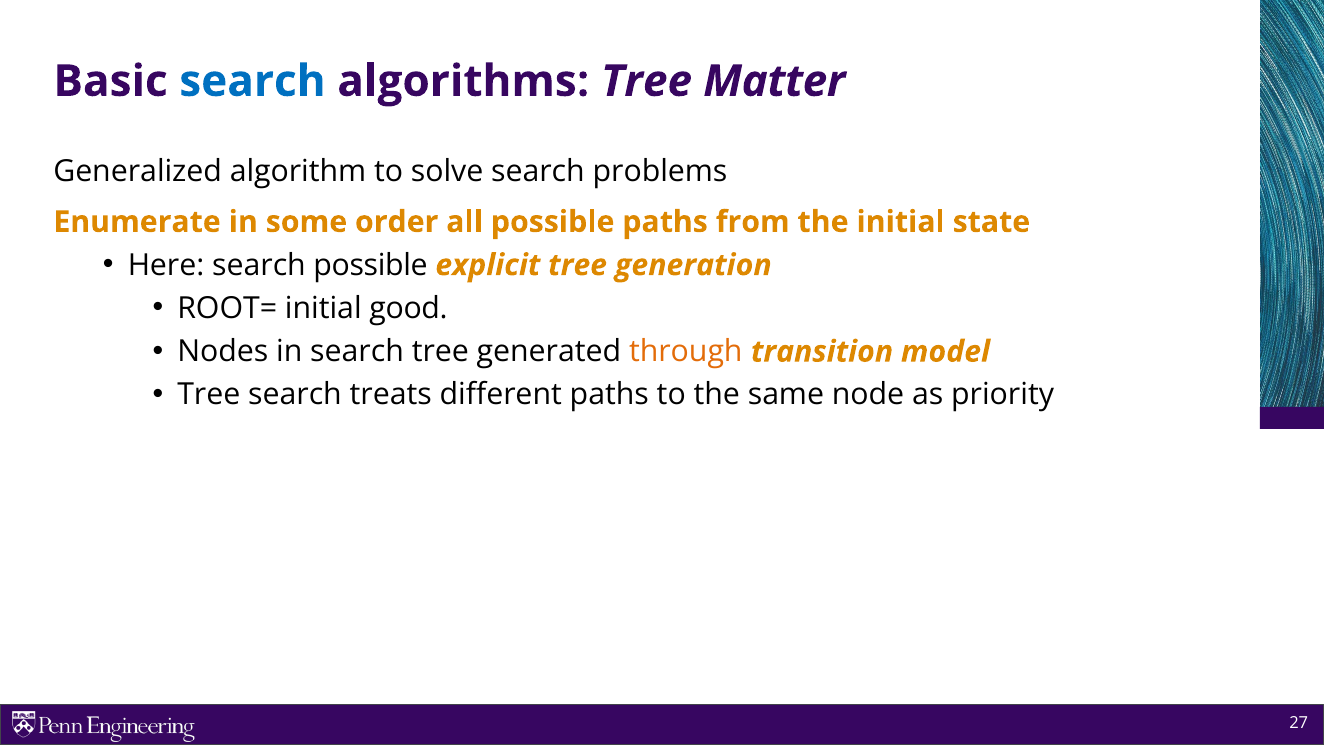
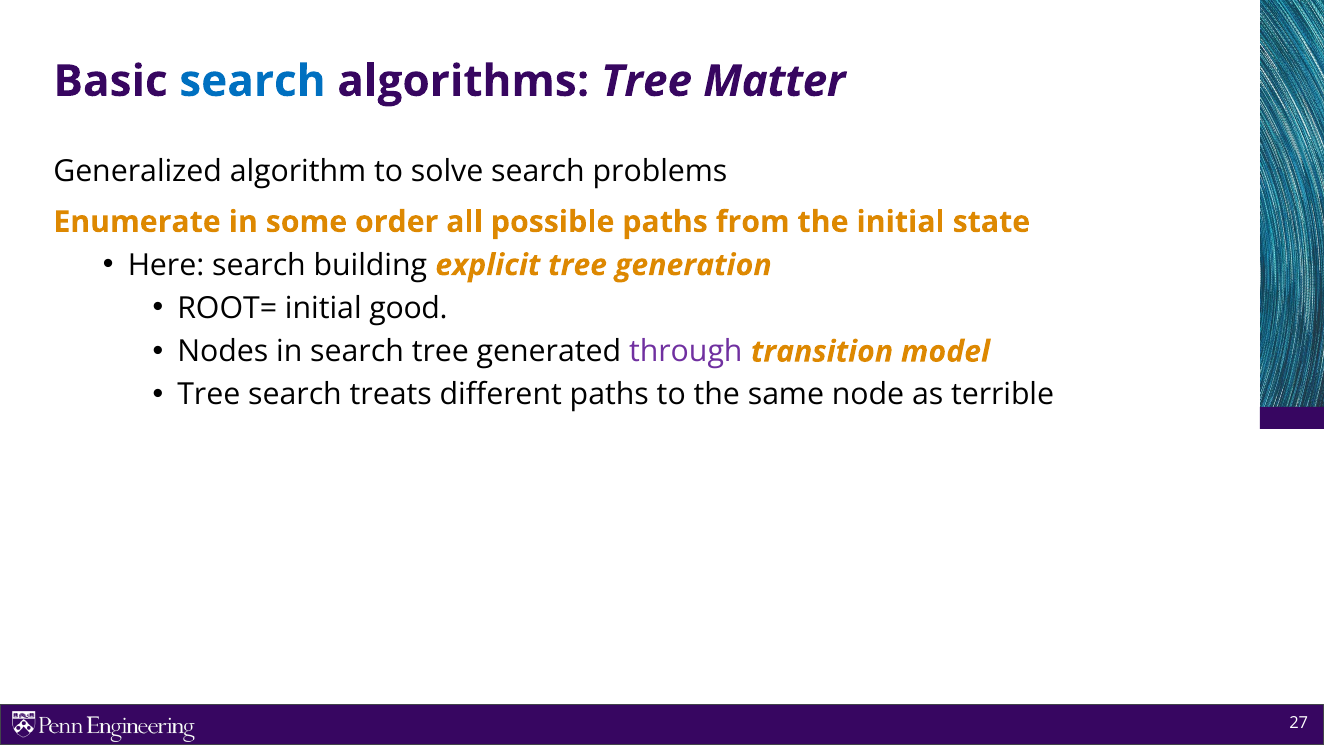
search possible: possible -> building
through colour: orange -> purple
priority: priority -> terrible
